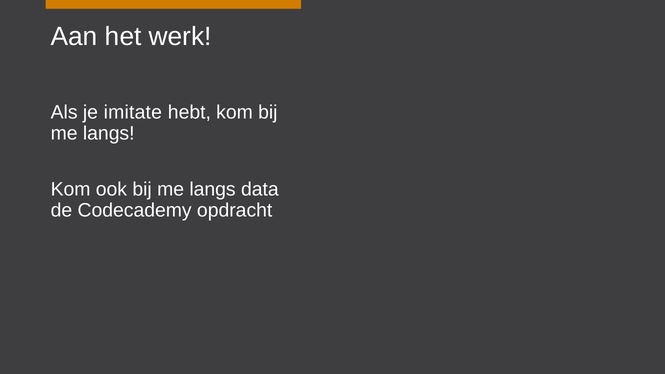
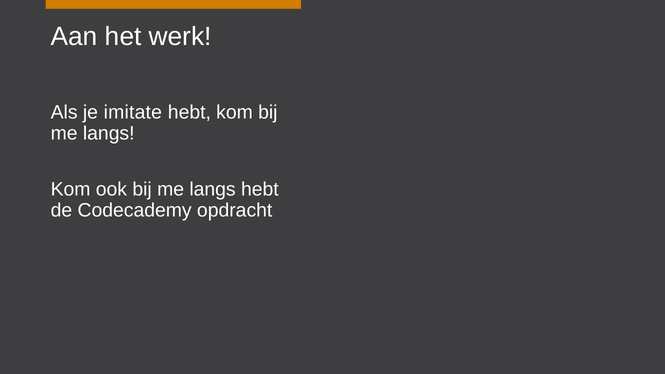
langs data: data -> hebt
